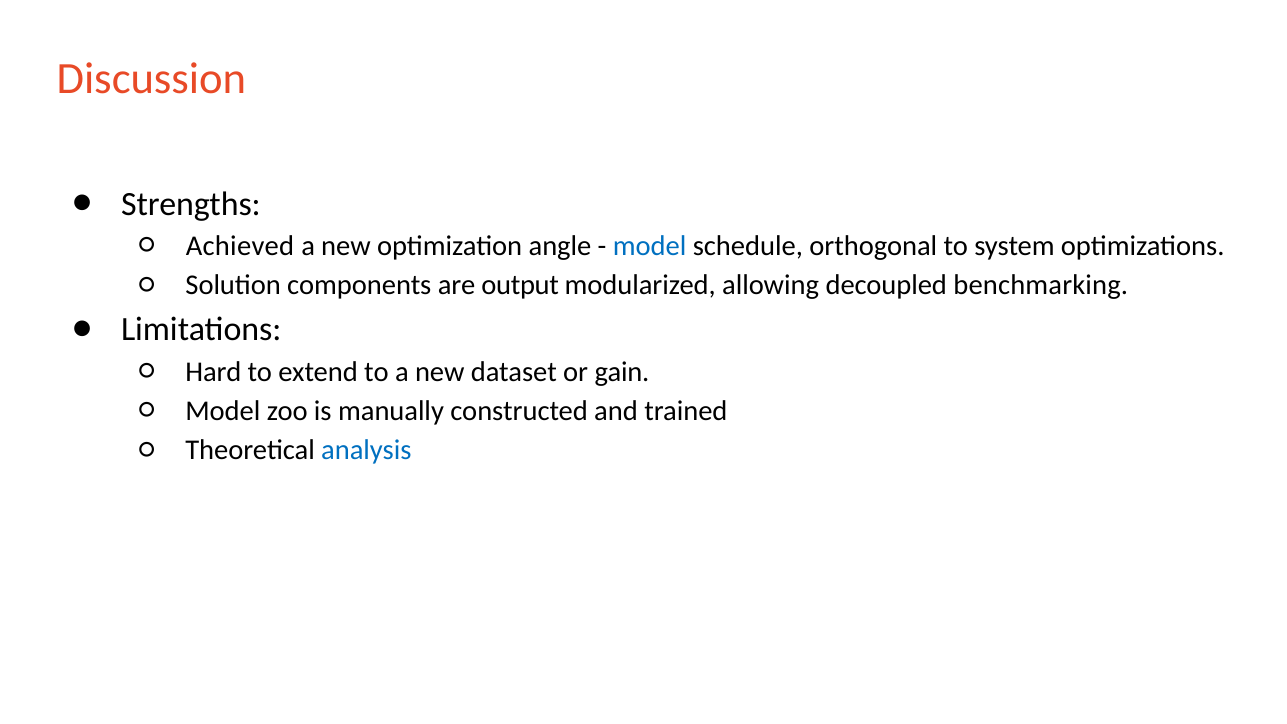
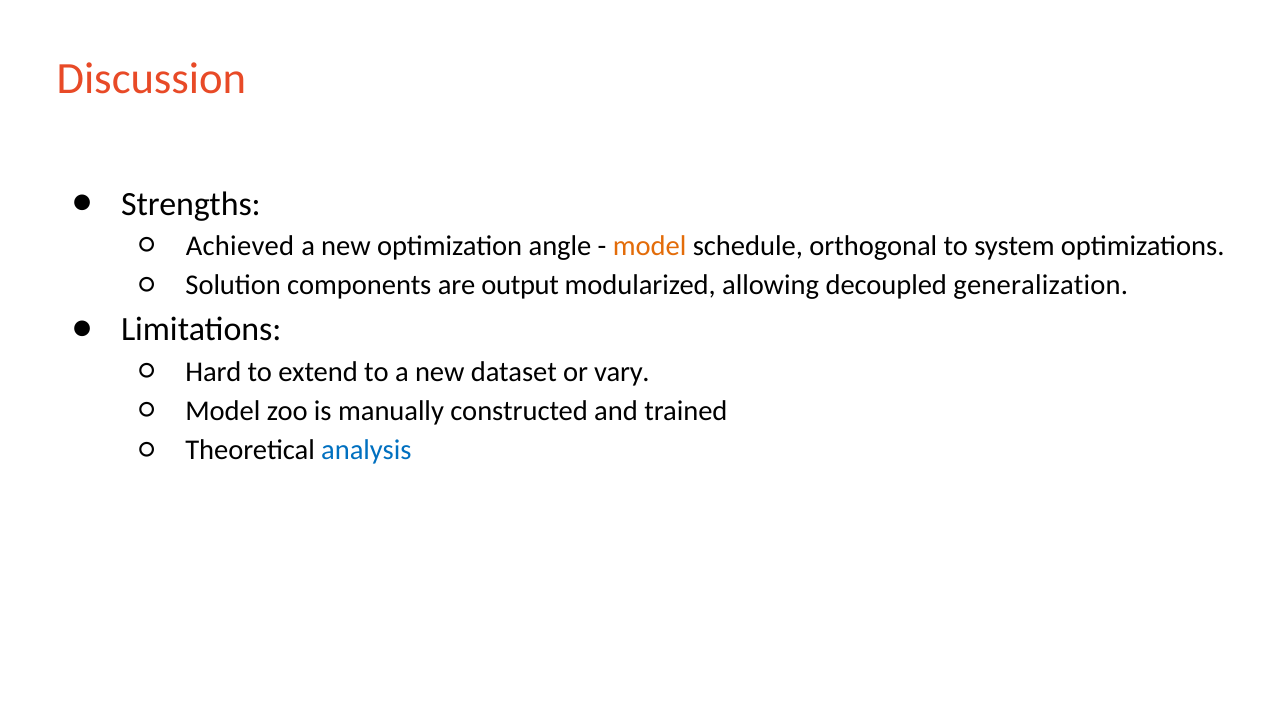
model at (650, 246) colour: blue -> orange
benchmarking: benchmarking -> generalization
gain: gain -> vary
